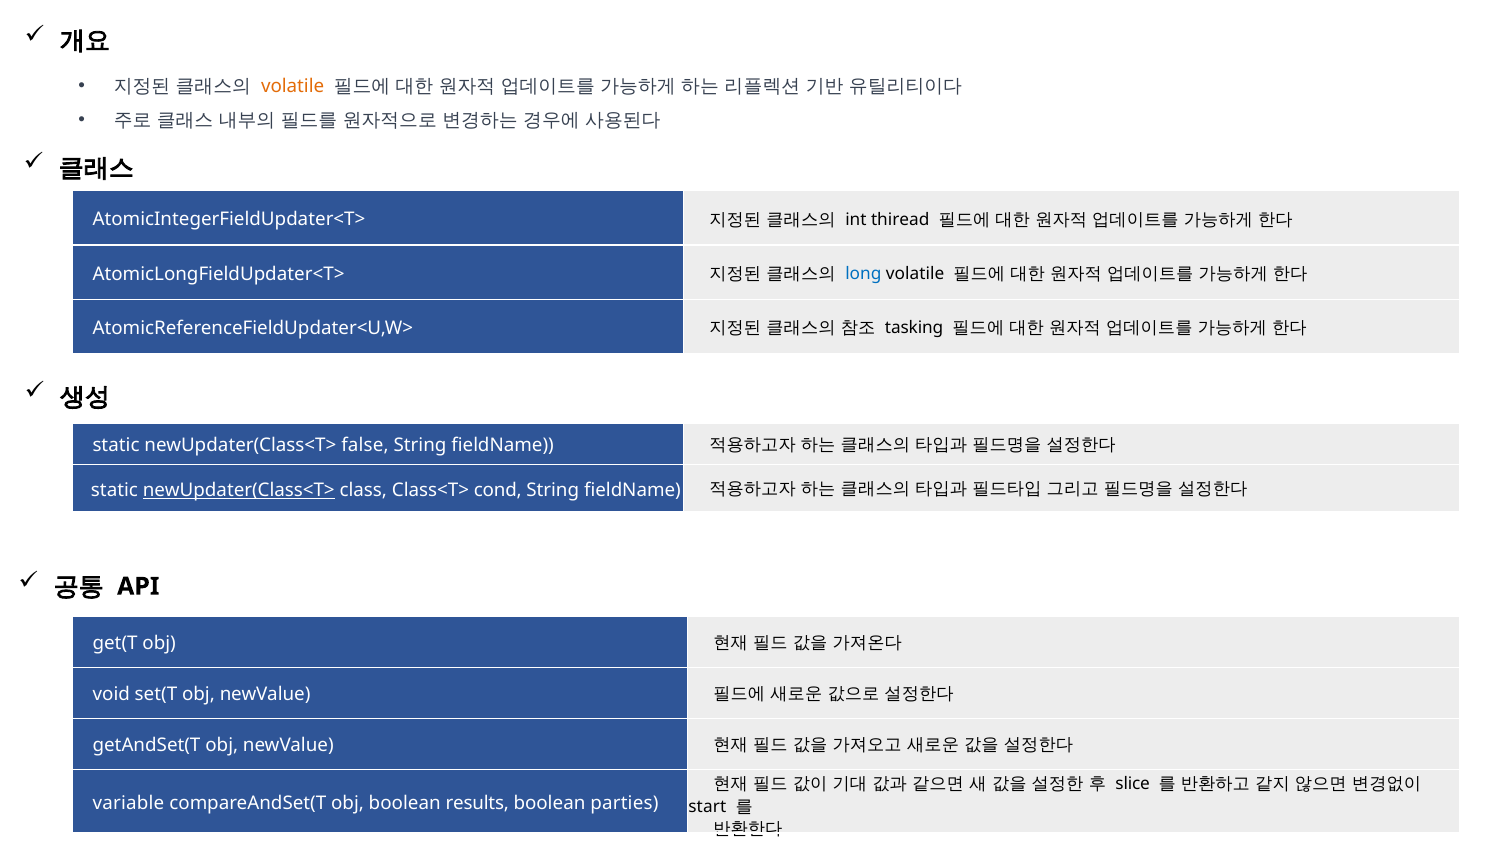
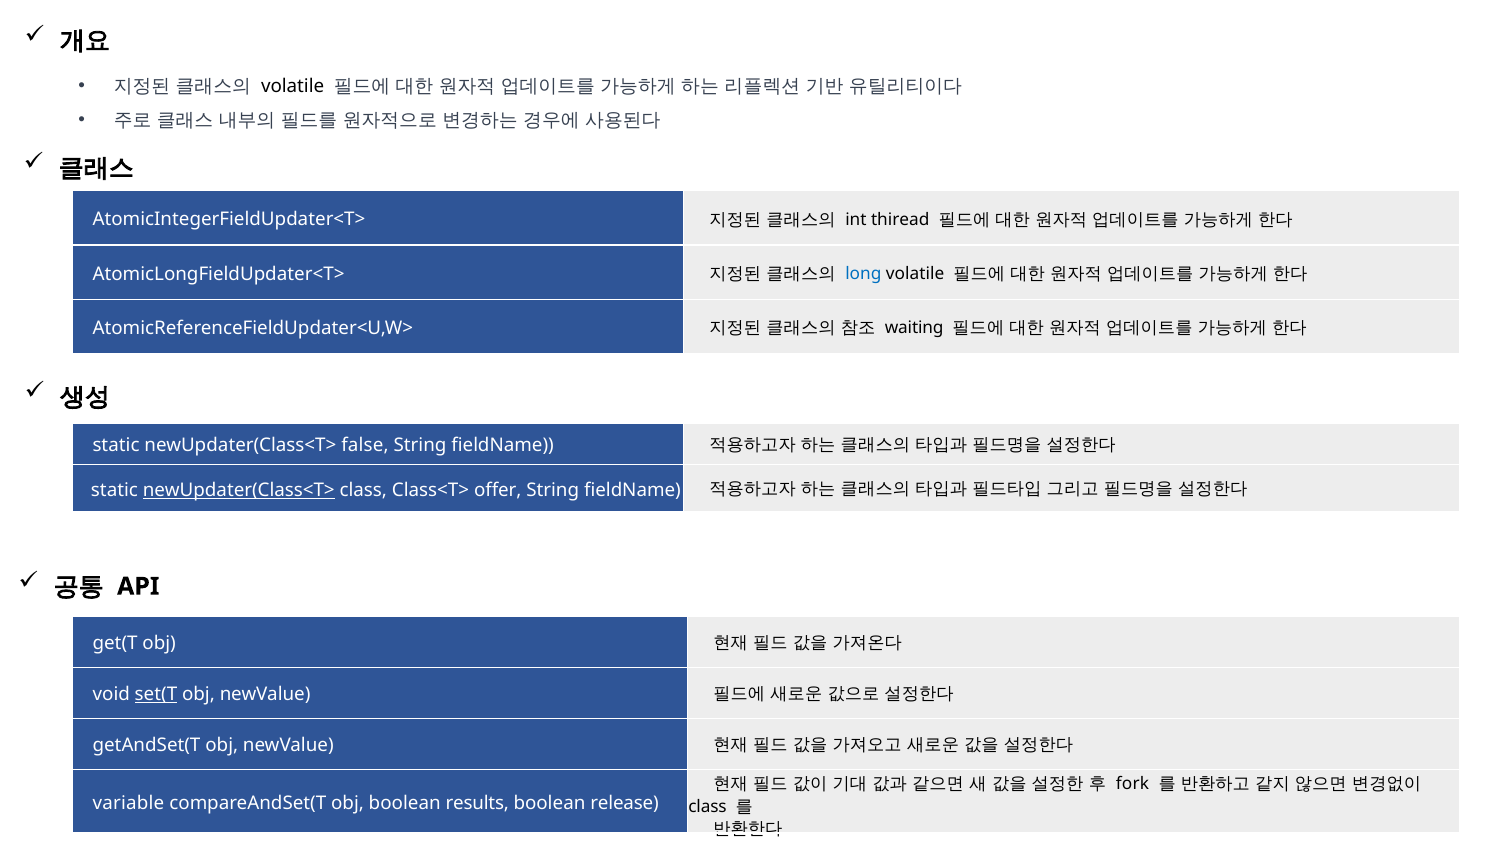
volatile at (293, 86) colour: orange -> black
tasking: tasking -> waiting
cond: cond -> offer
set(T underline: none -> present
slice: slice -> fork
parties: parties -> release
start at (707, 807): start -> class
